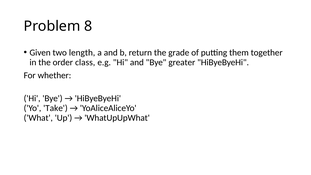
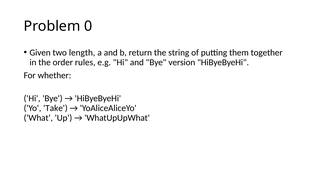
8: 8 -> 0
grade: grade -> string
class: class -> rules
greater: greater -> version
